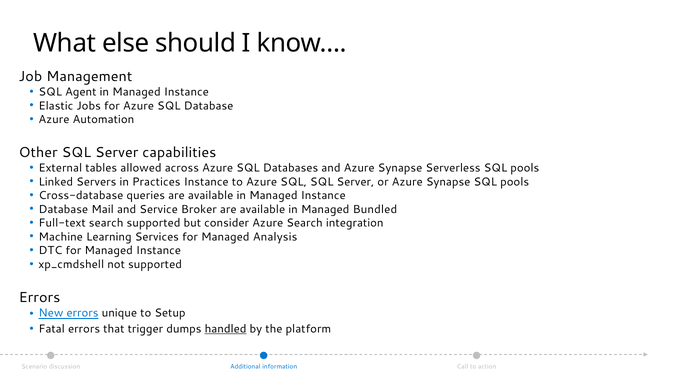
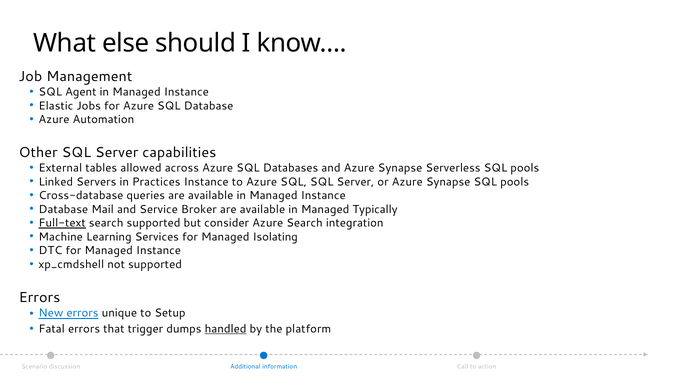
Bundled: Bundled -> Typically
Full-text underline: none -> present
Analysis: Analysis -> Isolating
